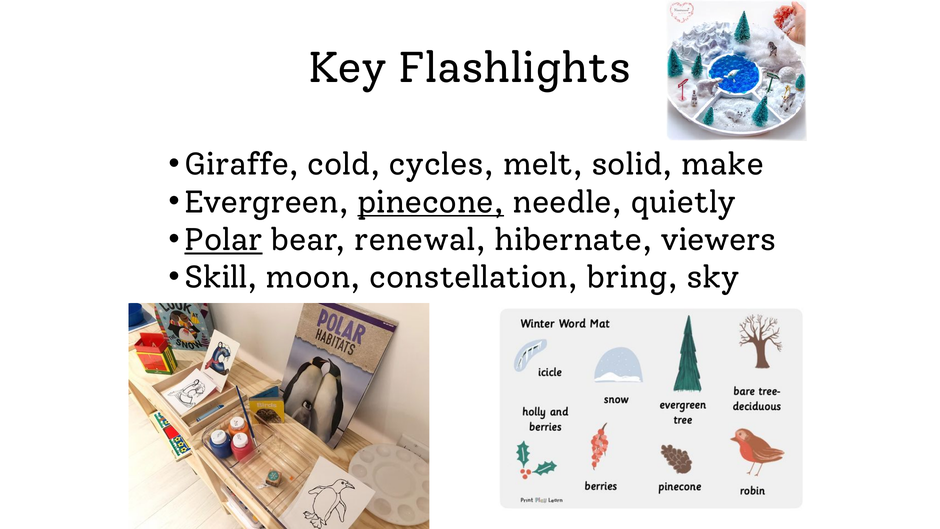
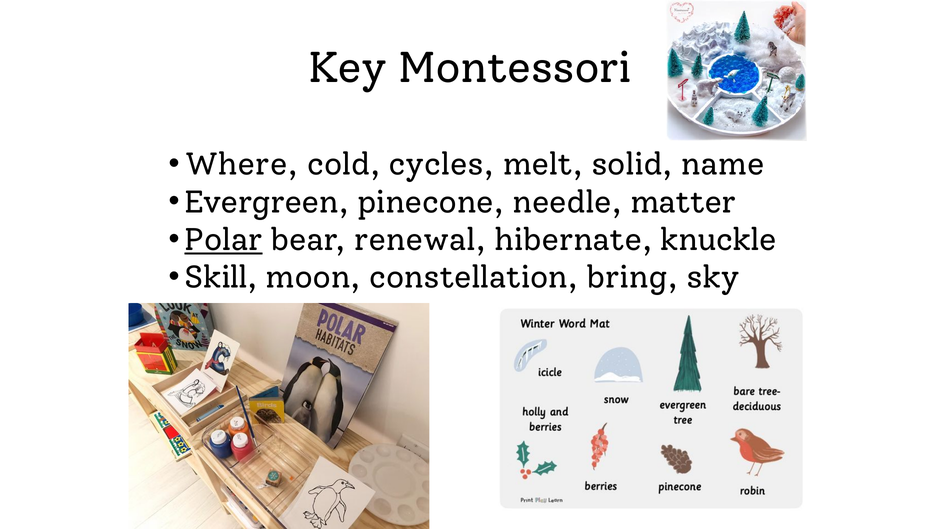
Flashlights: Flashlights -> Montessori
Giraffe: Giraffe -> Where
make: make -> name
pinecone underline: present -> none
quietly: quietly -> matter
viewers: viewers -> knuckle
